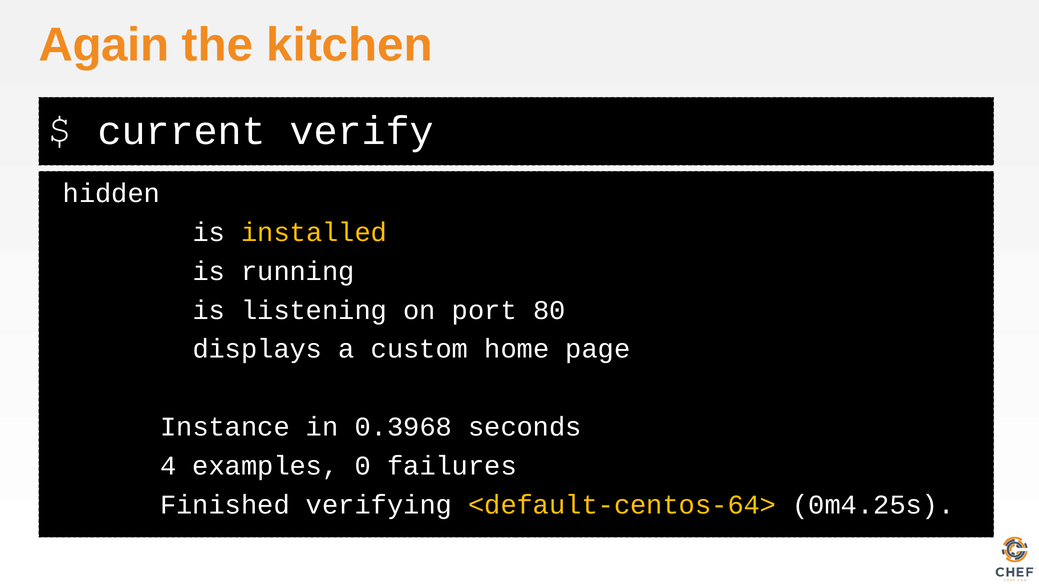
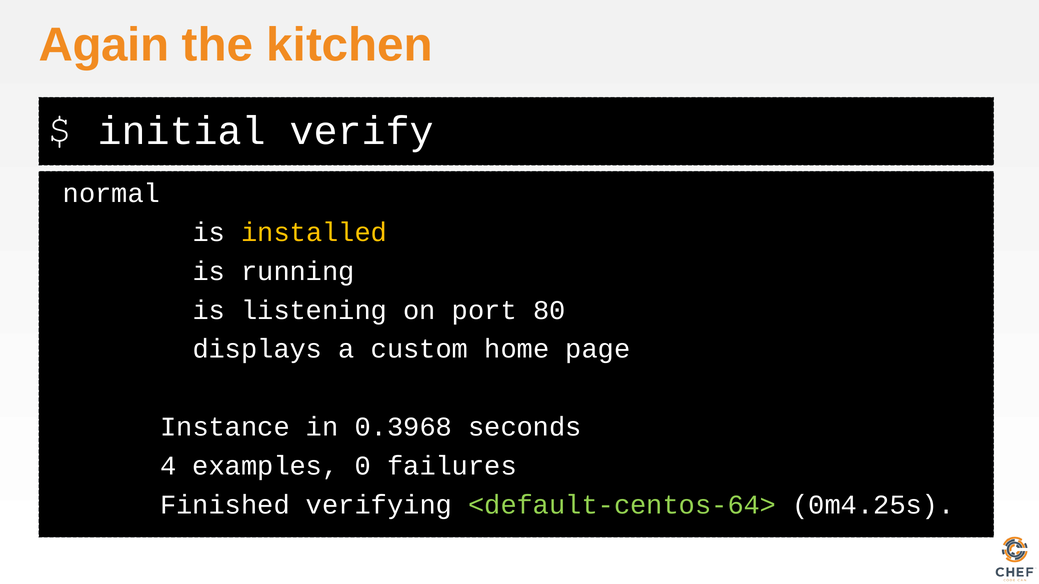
current: current -> initial
hidden: hidden -> normal
<default-centos-64> colour: yellow -> light green
